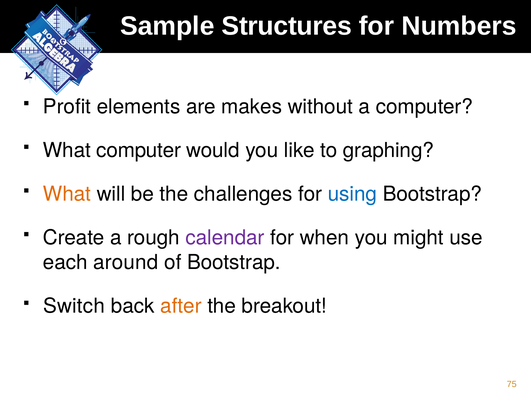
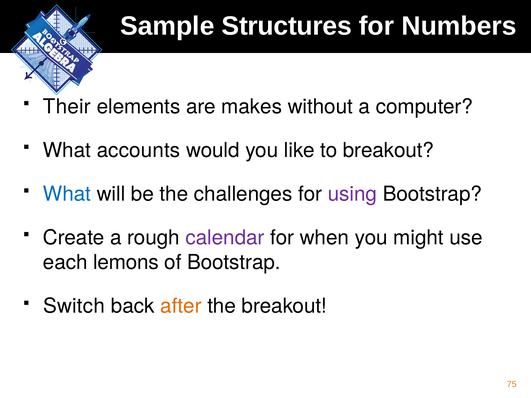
Profit: Profit -> Their
What computer: computer -> accounts
to graphing: graphing -> breakout
What at (67, 194) colour: orange -> blue
using colour: blue -> purple
around: around -> lemons
